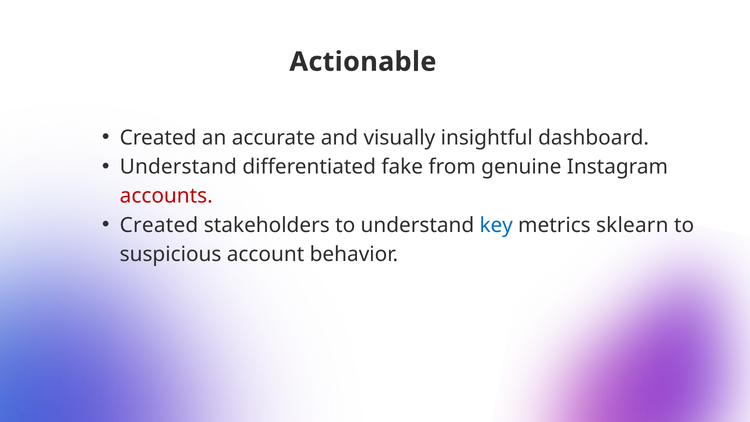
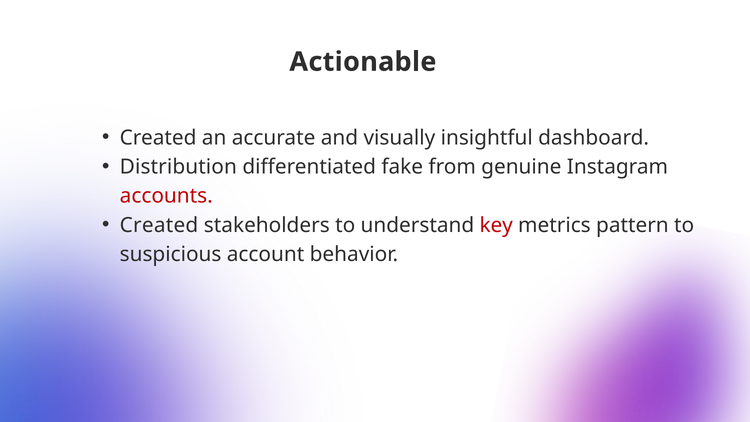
Understand at (178, 167): Understand -> Distribution
key colour: blue -> red
sklearn: sklearn -> pattern
